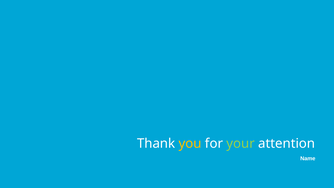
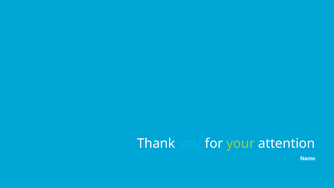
you colour: yellow -> light blue
